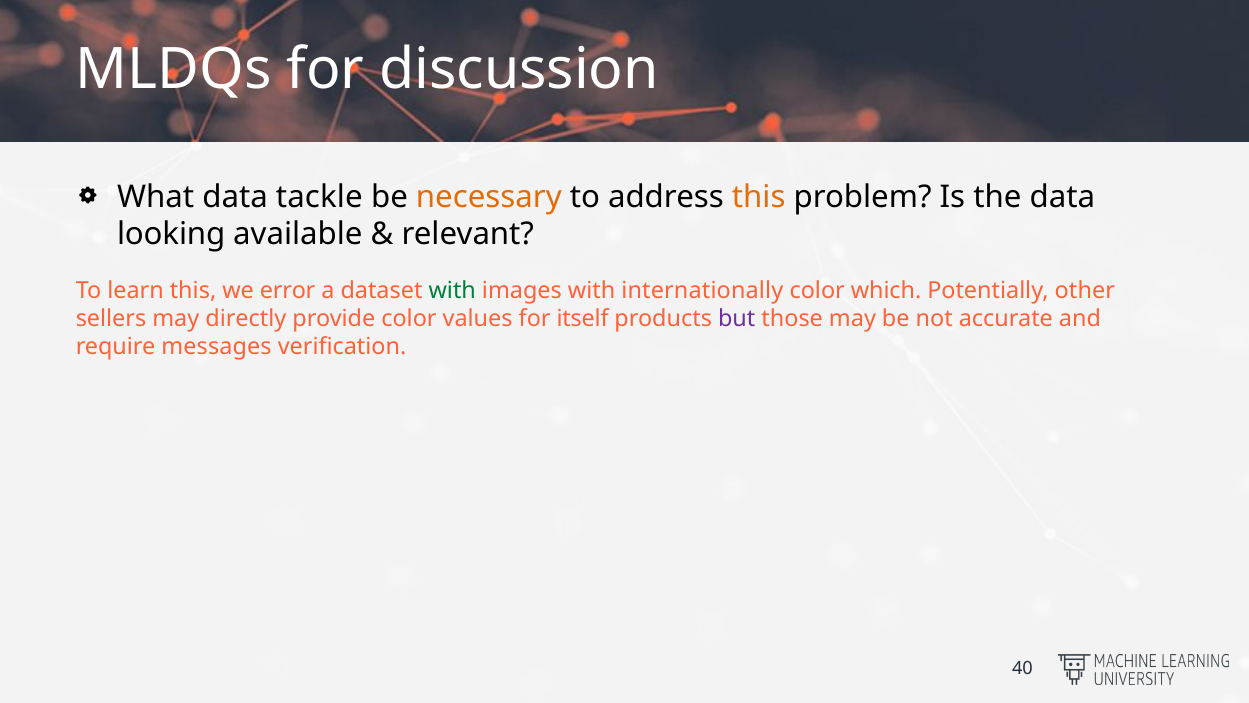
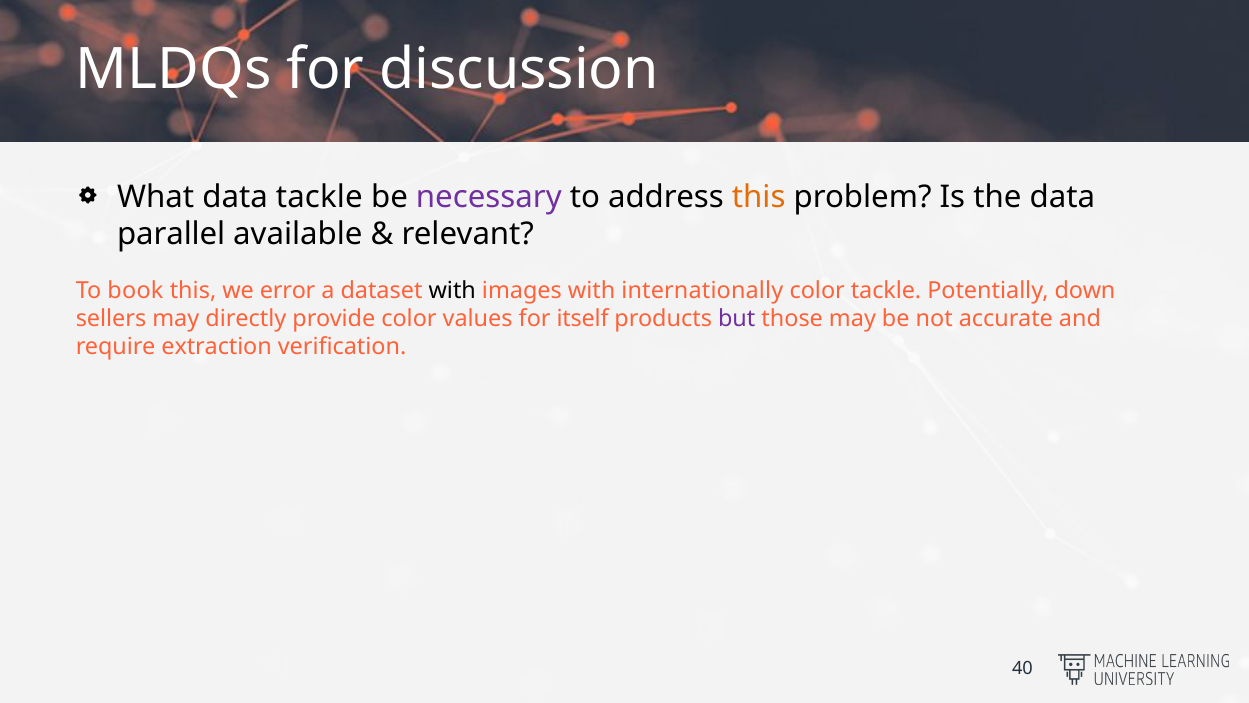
necessary colour: orange -> purple
looking: looking -> parallel
learn: learn -> book
with at (452, 290) colour: green -> black
color which: which -> tackle
other: other -> down
messages: messages -> extraction
